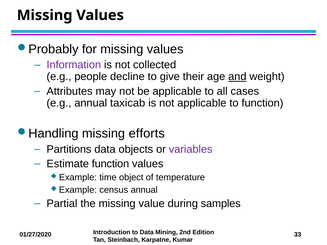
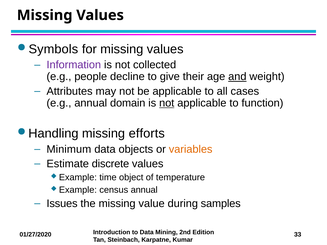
Probably: Probably -> Symbols
taxicab: taxicab -> domain
not at (167, 103) underline: none -> present
Partitions: Partitions -> Minimum
variables colour: purple -> orange
Estimate function: function -> discrete
Partial: Partial -> Issues
